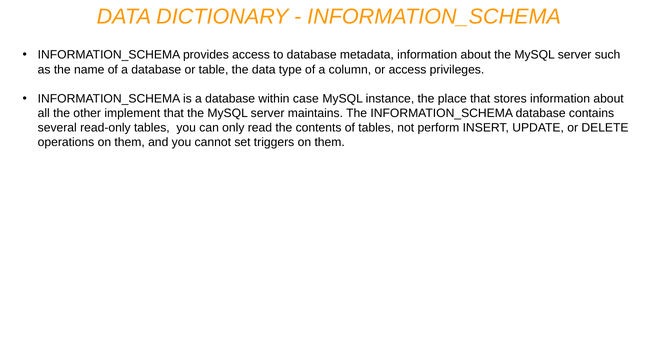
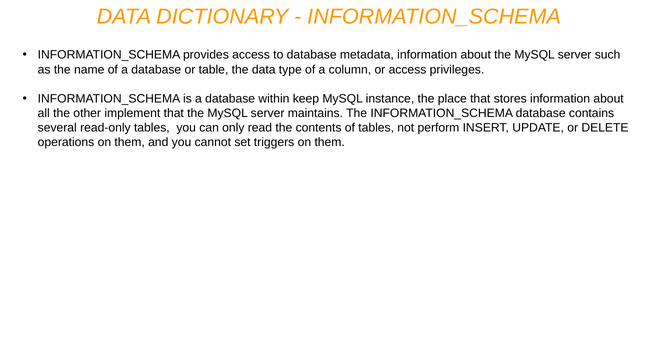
case: case -> keep
